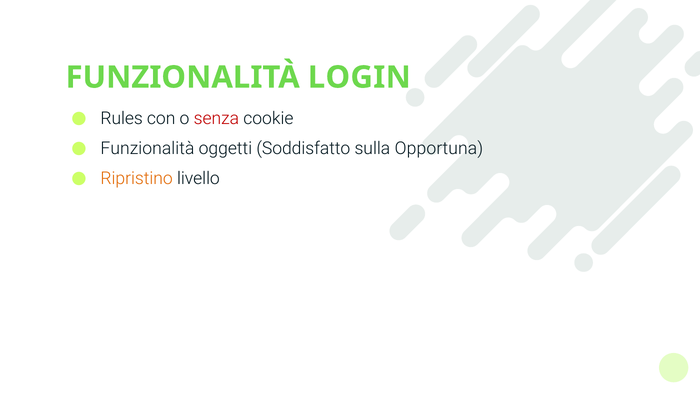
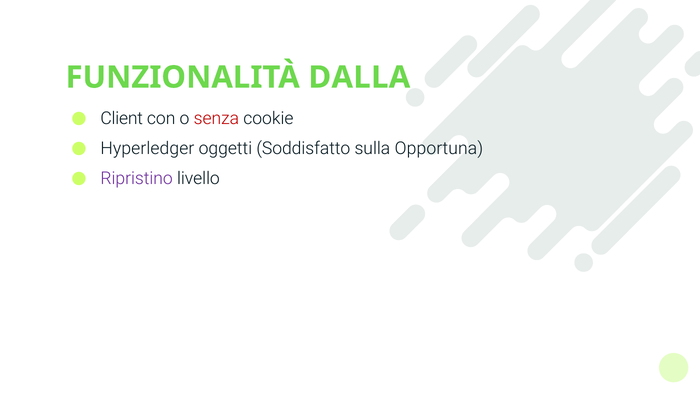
LOGIN: LOGIN -> DALLA
Rules: Rules -> Client
Funzionalità at (147, 149): Funzionalità -> Hyperledger
Ripristino colour: orange -> purple
